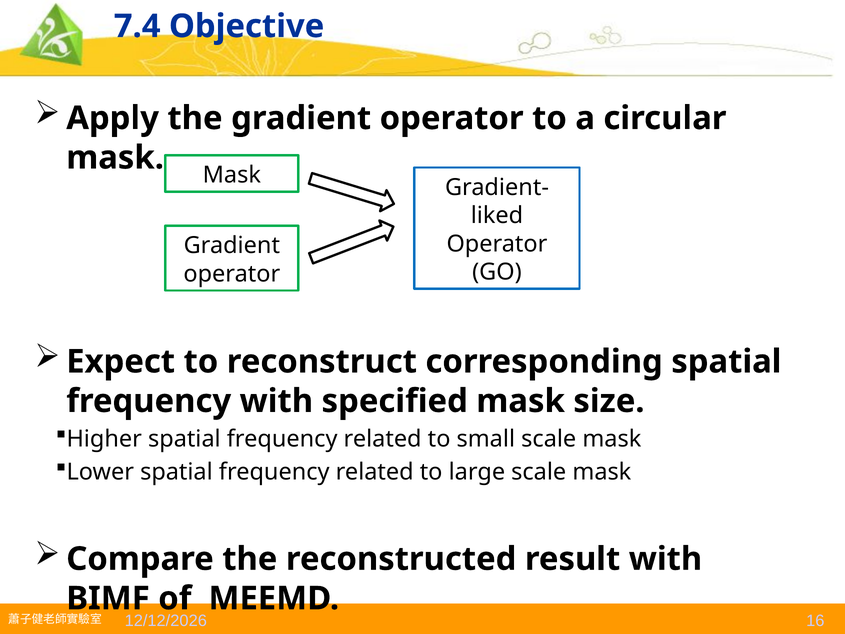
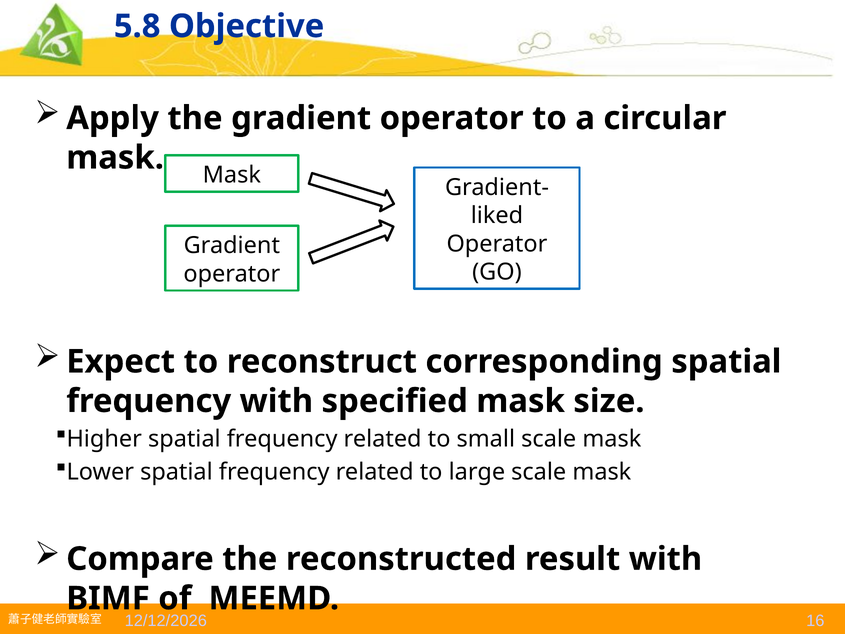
7.4: 7.4 -> 5.8
